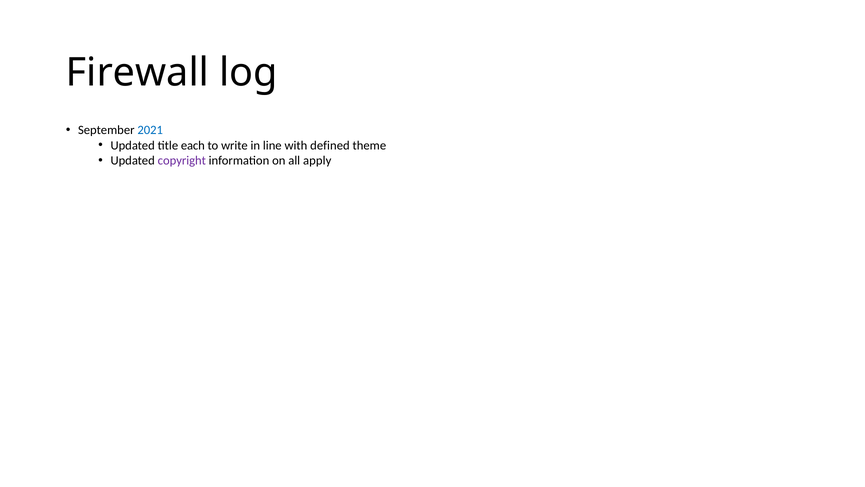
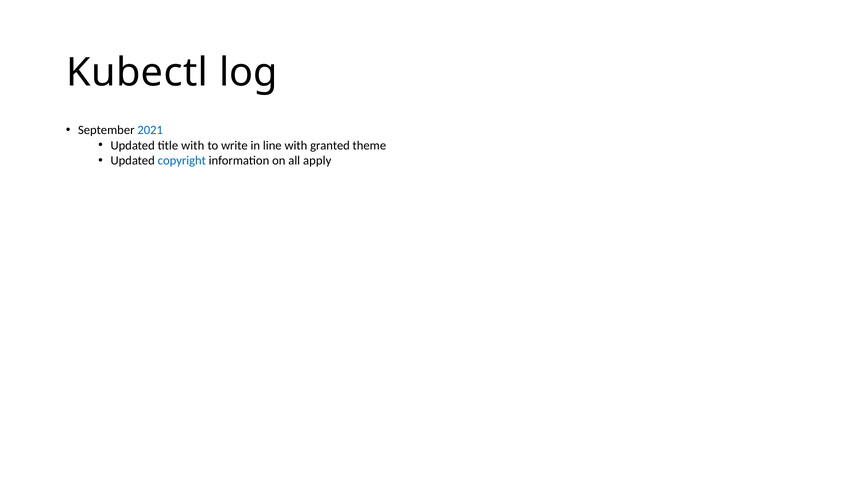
Firewall: Firewall -> Kubectl
title each: each -> with
defined: defined -> granted
copyright colour: purple -> blue
